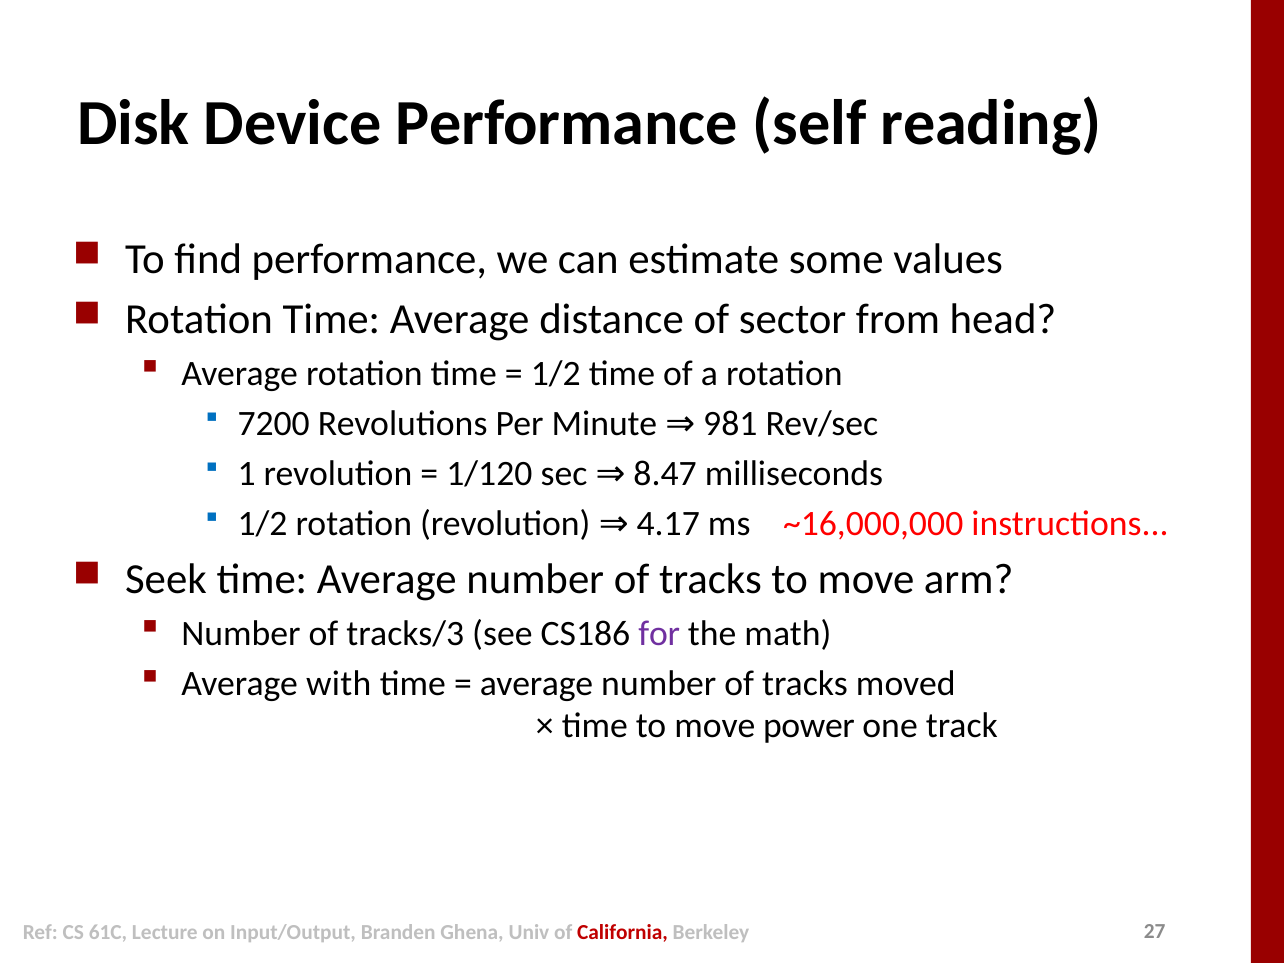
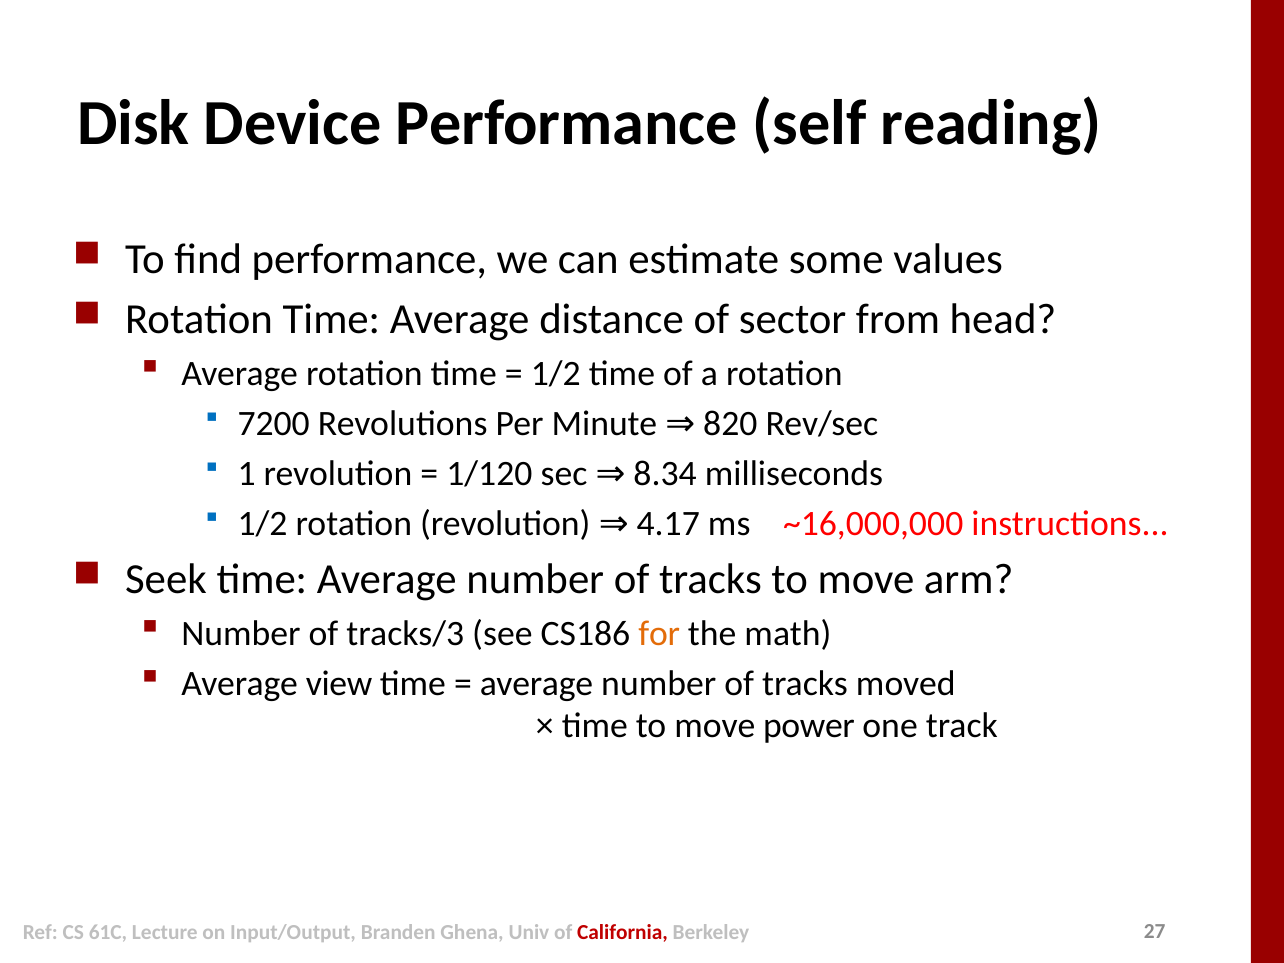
981: 981 -> 820
8.47: 8.47 -> 8.34
for colour: purple -> orange
with: with -> view
